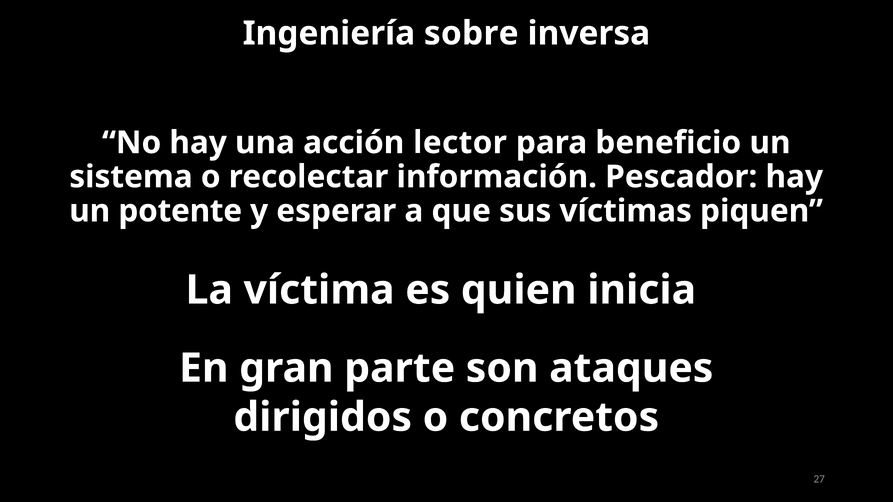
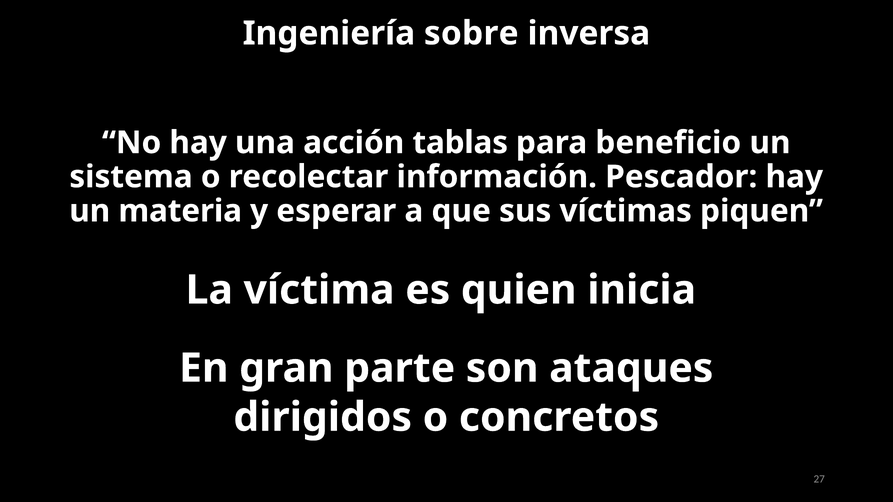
lector: lector -> tablas
potente: potente -> materia
